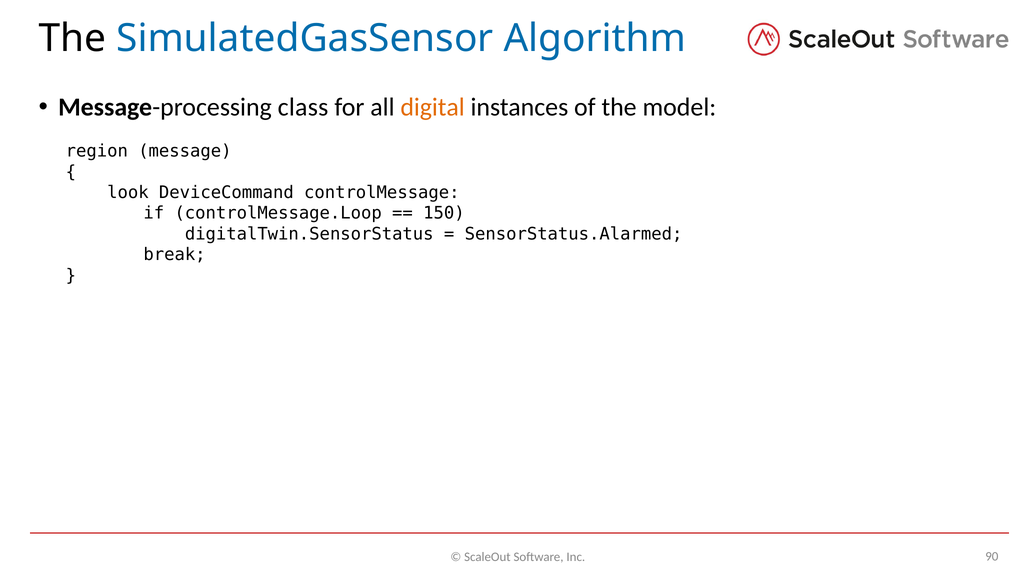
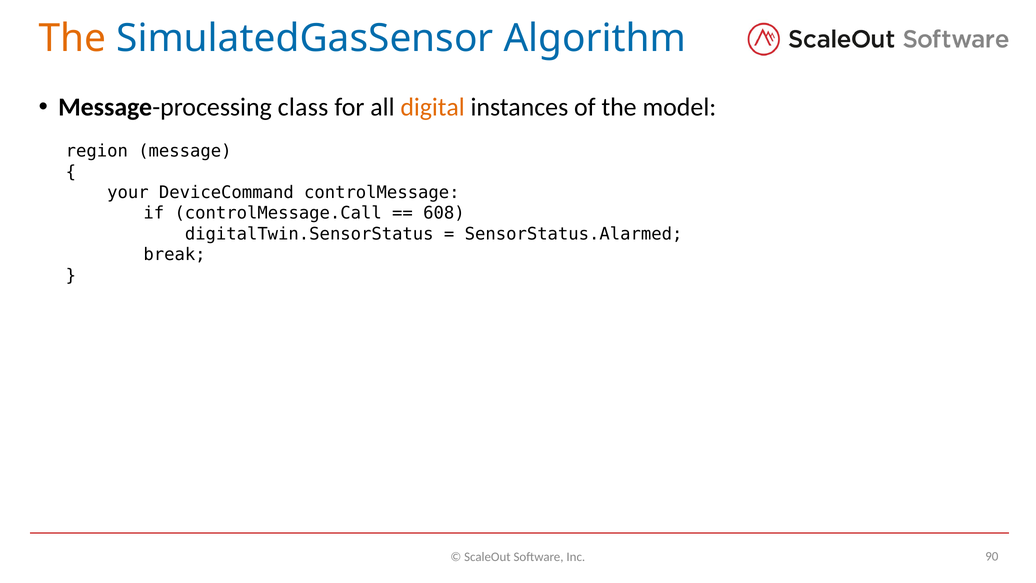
The at (72, 38) colour: black -> orange
look: look -> your
controlMessage.Loop: controlMessage.Loop -> controlMessage.Call
150: 150 -> 608
